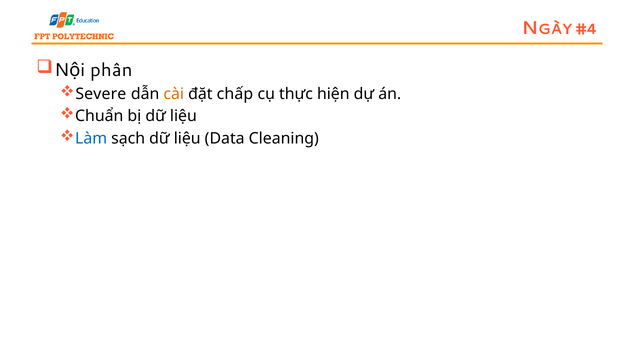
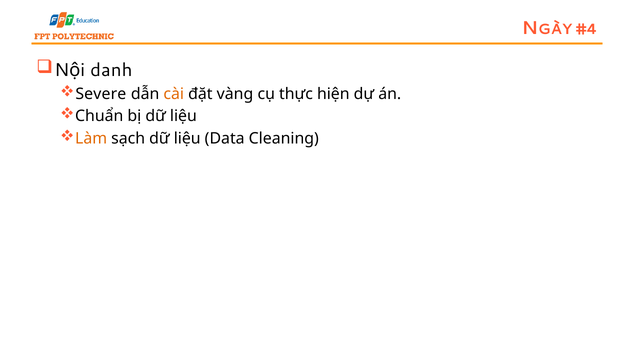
phân: phân -> danh
chấp: chấp -> vàng
Làm colour: blue -> orange
